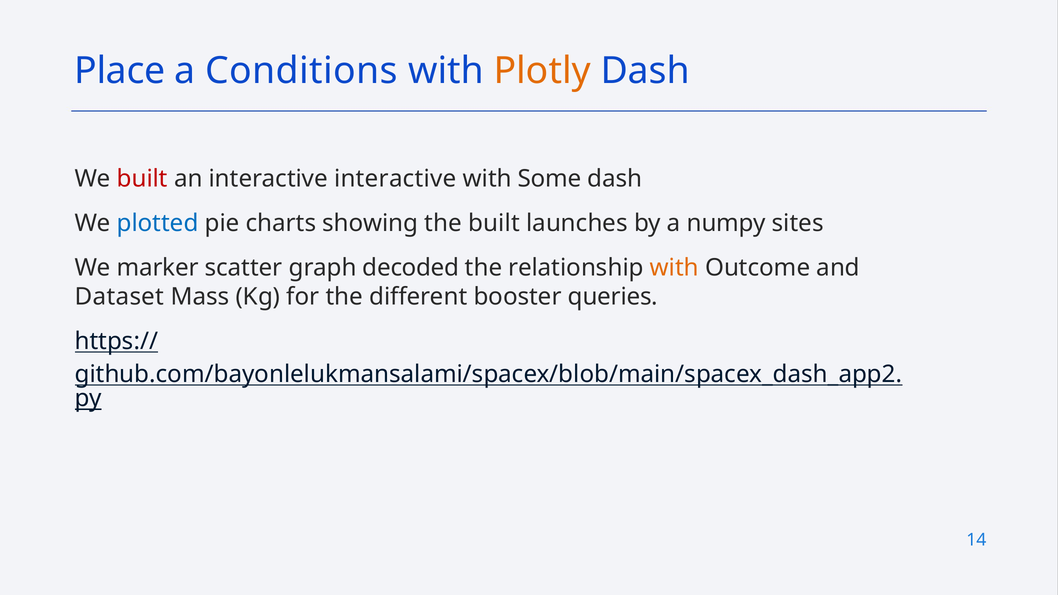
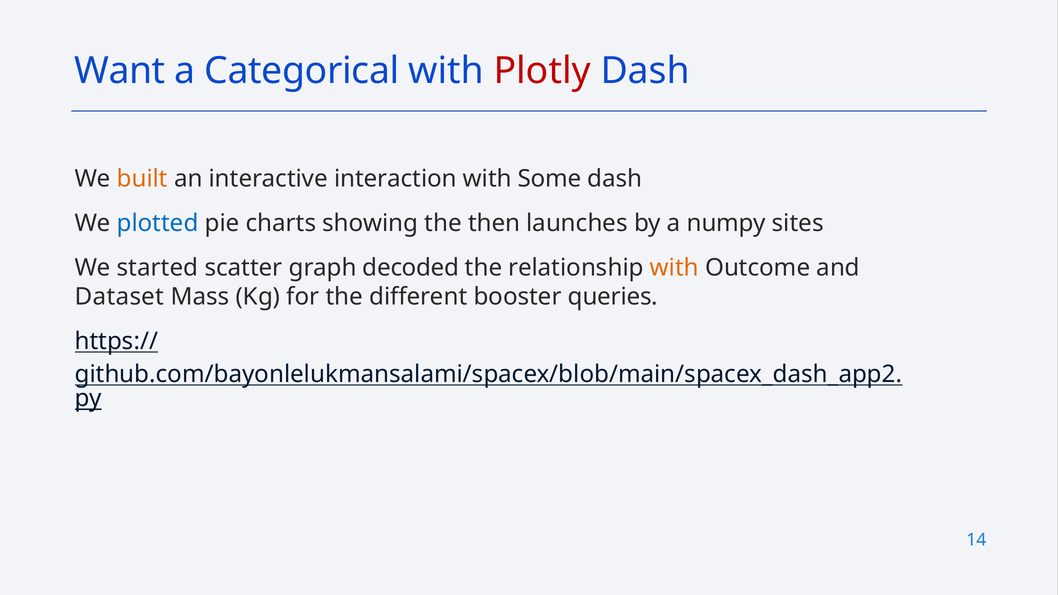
Place: Place -> Want
Conditions: Conditions -> Categorical
Plotly colour: orange -> red
built at (142, 179) colour: red -> orange
interactive interactive: interactive -> interaction
the built: built -> then
marker: marker -> started
